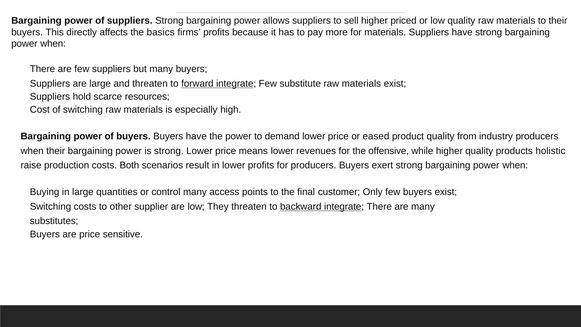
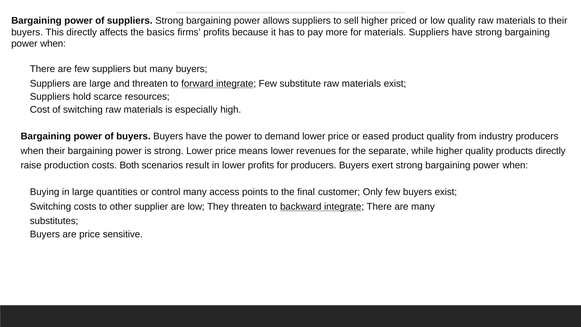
offensive: offensive -> separate
products holistic: holistic -> directly
